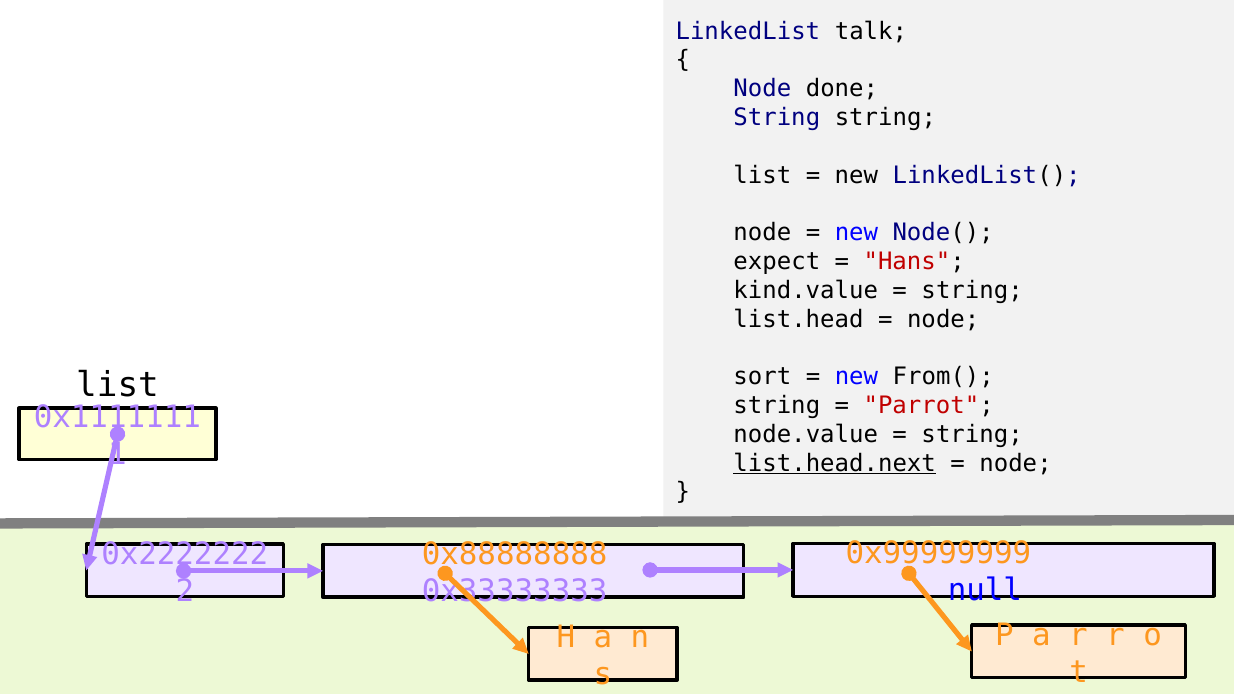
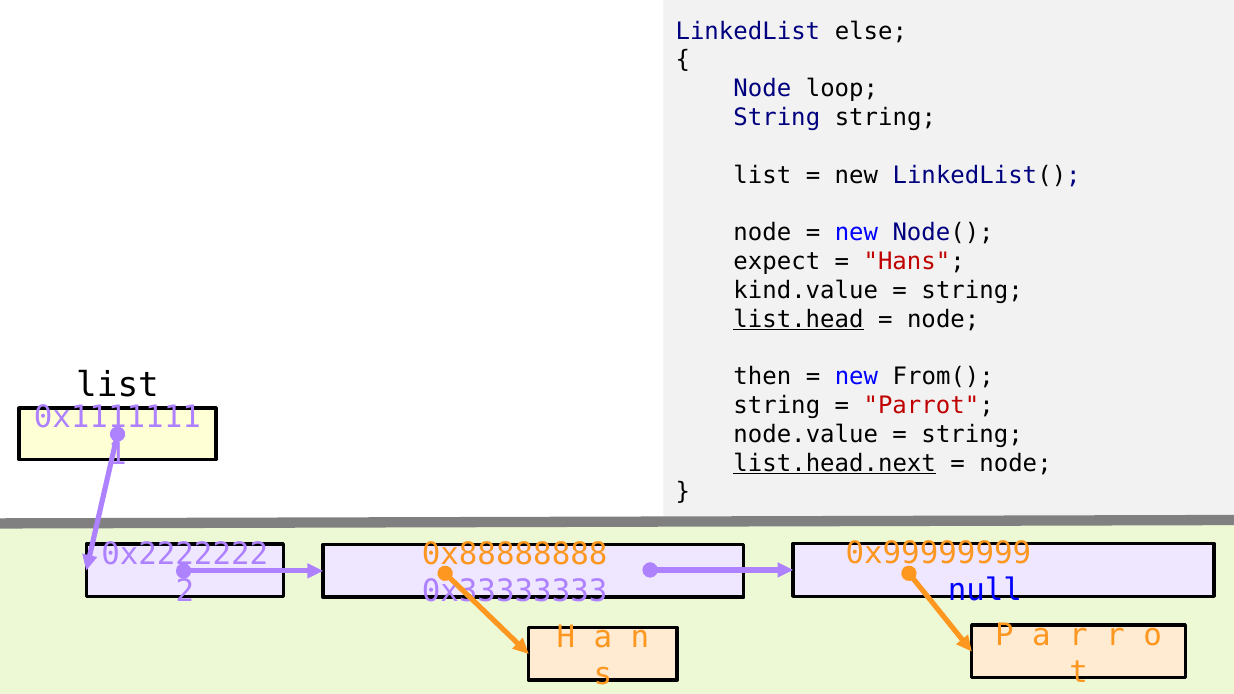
talk: talk -> else
done: done -> loop
list.head underline: none -> present
sort: sort -> then
